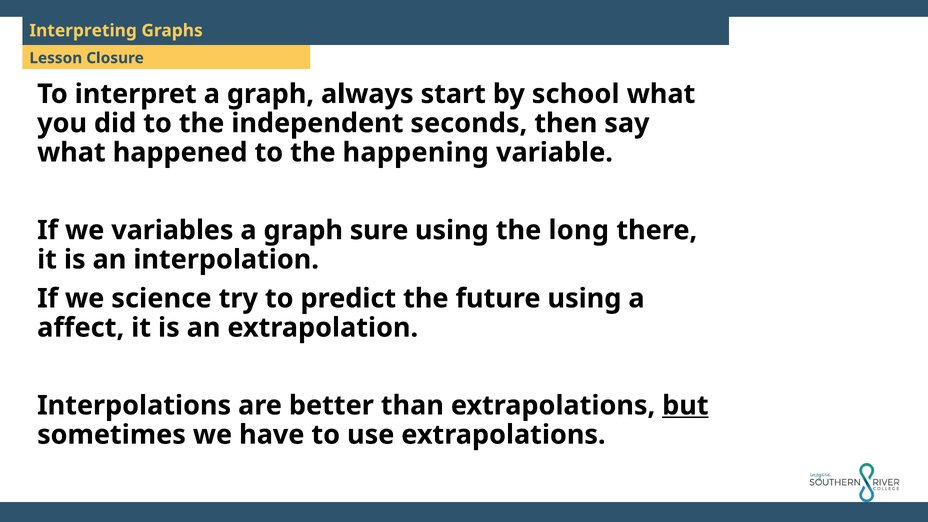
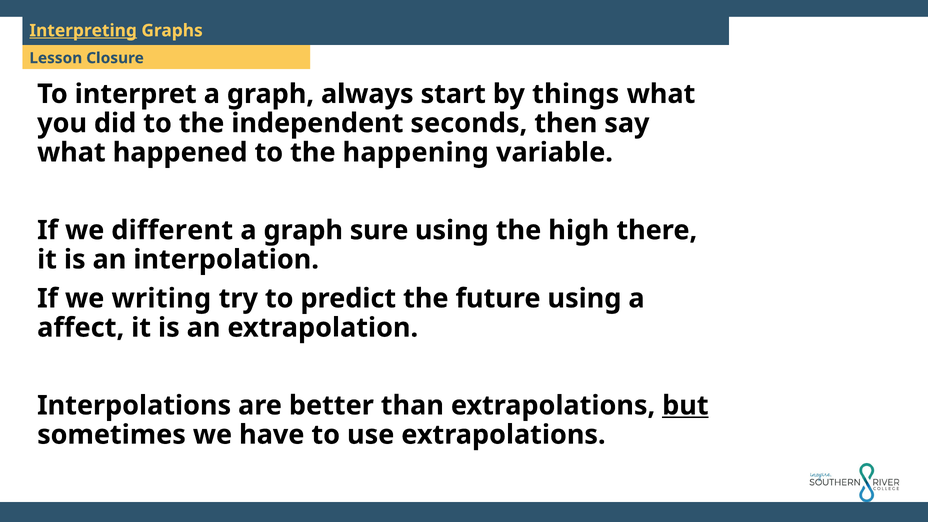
Interpreting underline: none -> present
school: school -> things
variables: variables -> different
long: long -> high
science: science -> writing
